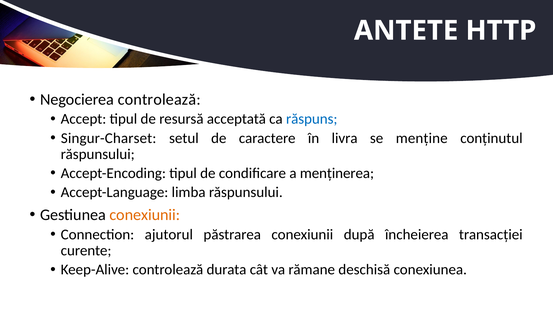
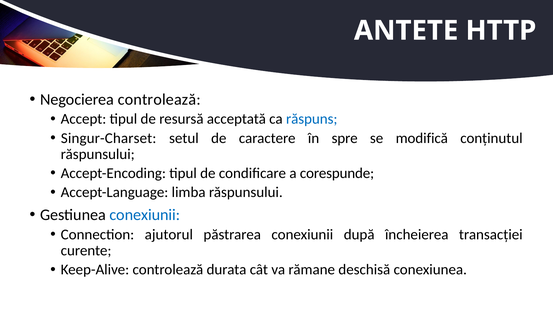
livra: livra -> spre
menține: menține -> modifică
menținerea: menținerea -> corespunde
conexiunii at (145, 215) colour: orange -> blue
